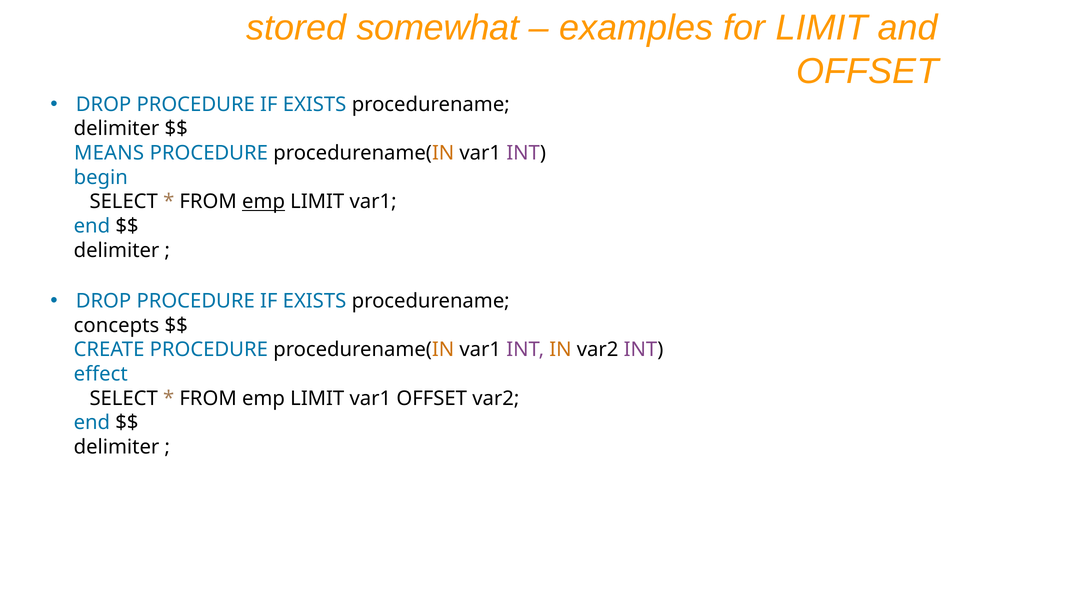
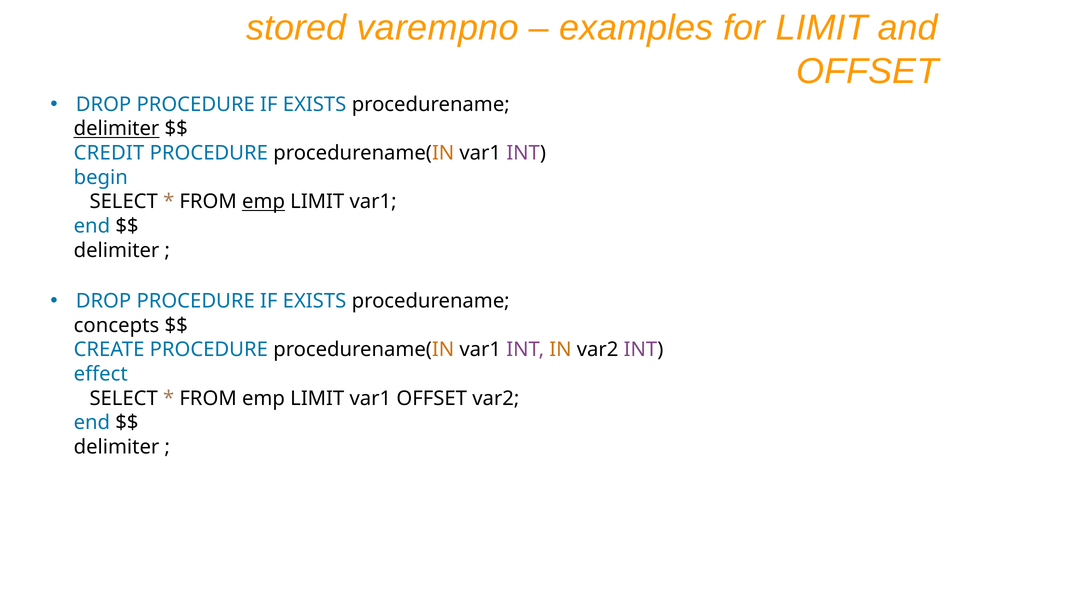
somewhat: somewhat -> varempno
delimiter at (117, 129) underline: none -> present
MEANS: MEANS -> CREDIT
